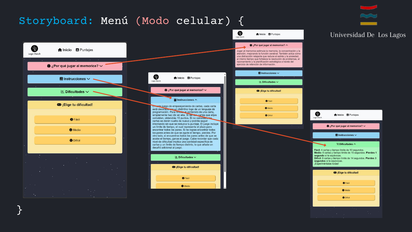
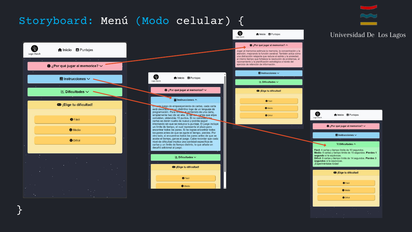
Modo colour: pink -> light blue
